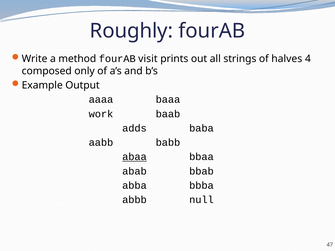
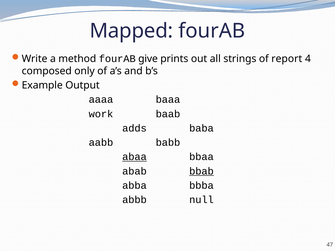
Roughly: Roughly -> Mapped
visit: visit -> give
halves: halves -> report
bbab underline: none -> present
